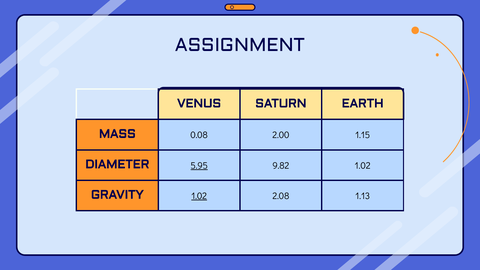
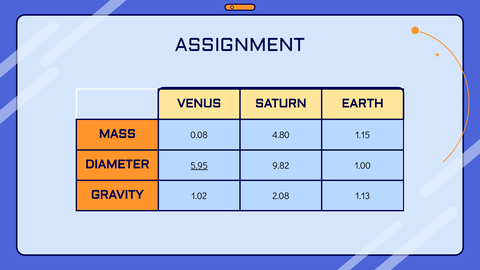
2.00: 2.00 -> 4.80
9.82 1.02: 1.02 -> 1.00
1.02 at (199, 196) underline: present -> none
